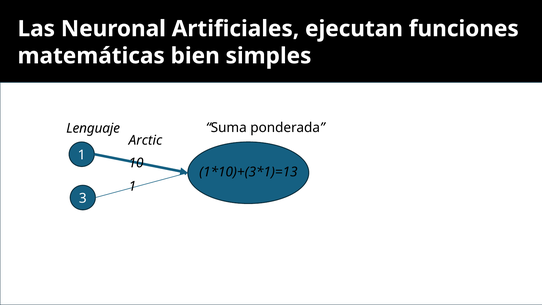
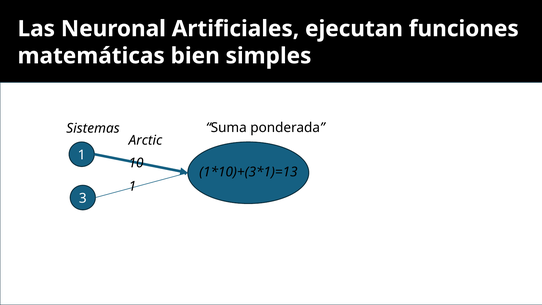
Lenguaje: Lenguaje -> Sistemas
